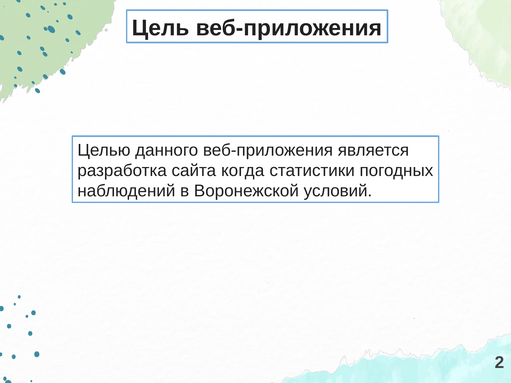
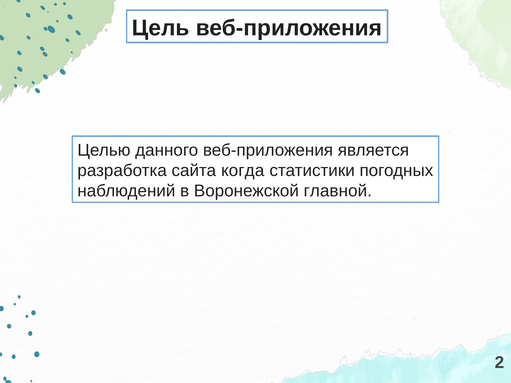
условий: условий -> главной
